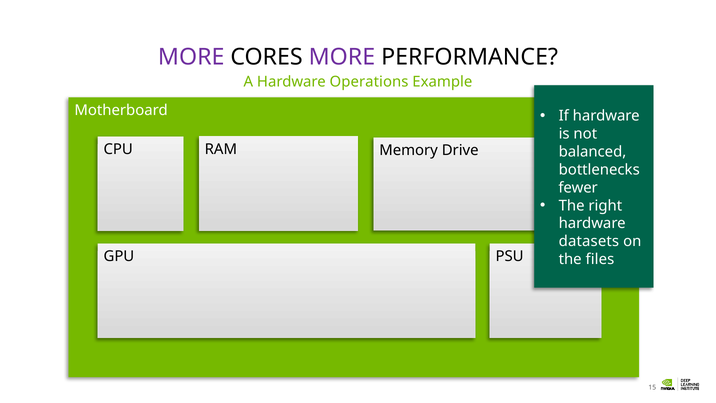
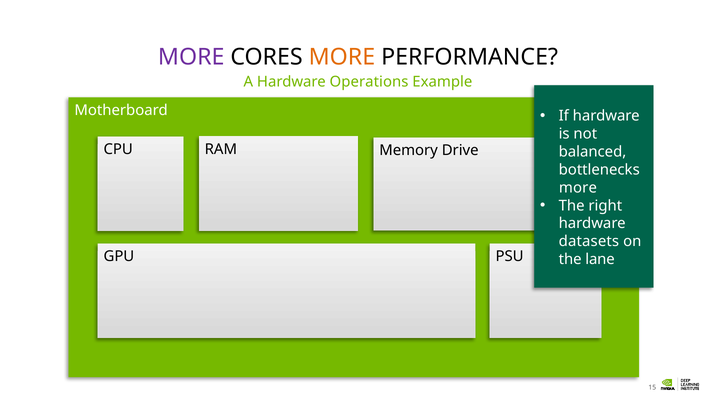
MORE at (342, 57) colour: purple -> orange
fewer at (578, 188): fewer -> more
files: files -> lane
